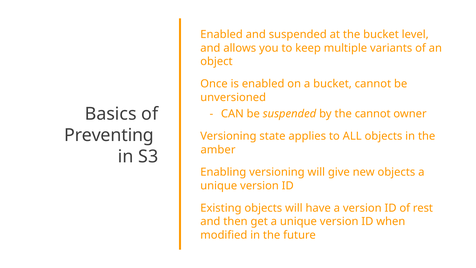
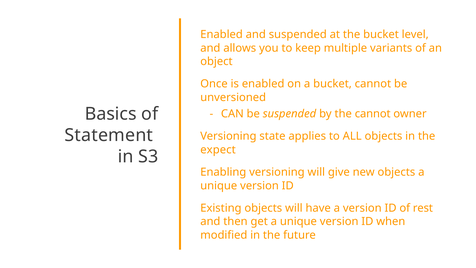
Preventing: Preventing -> Statement
amber: amber -> expect
